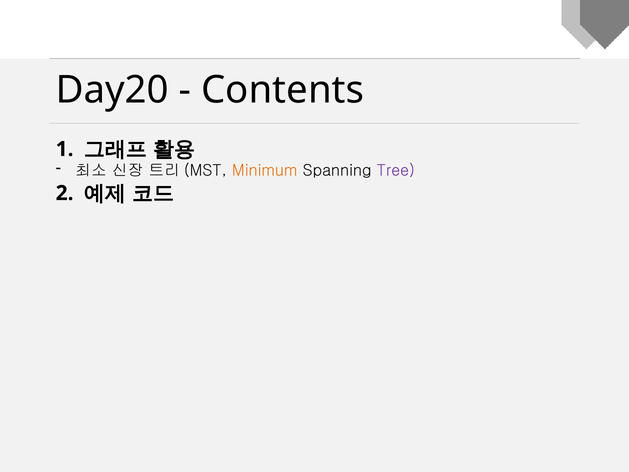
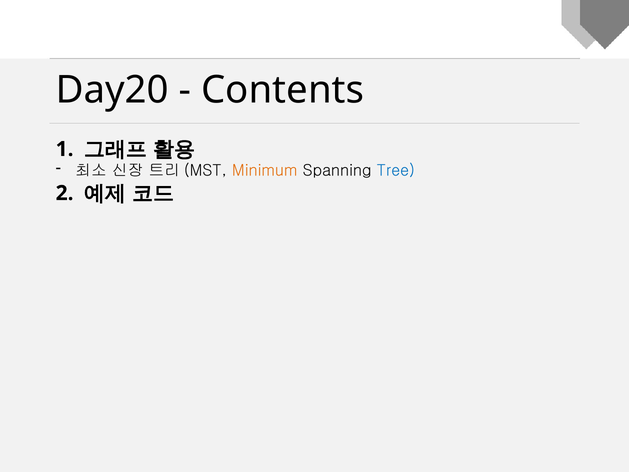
Tree colour: purple -> blue
